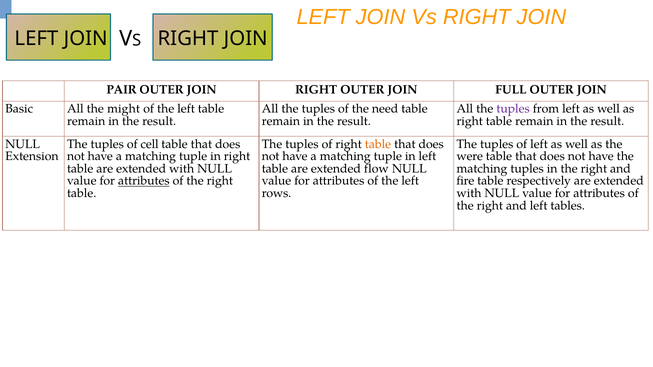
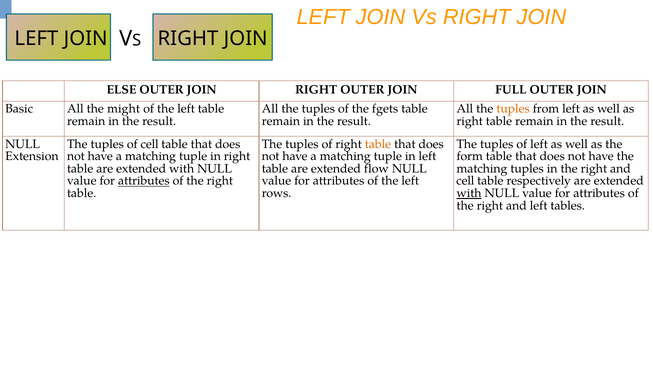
PAIR: PAIR -> ELSE
need: need -> fgets
tuples at (513, 109) colour: purple -> orange
were: were -> form
fire at (465, 181): fire -> cell
with at (469, 193) underline: none -> present
